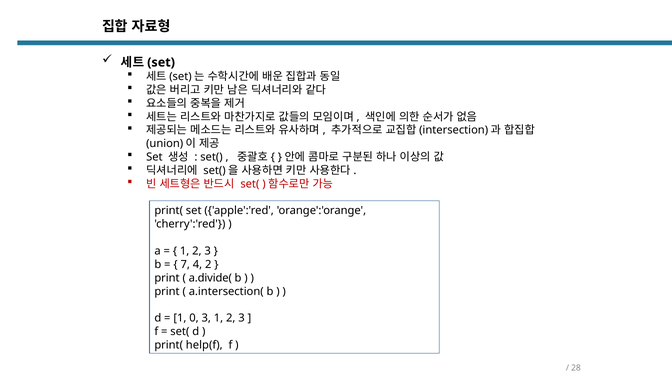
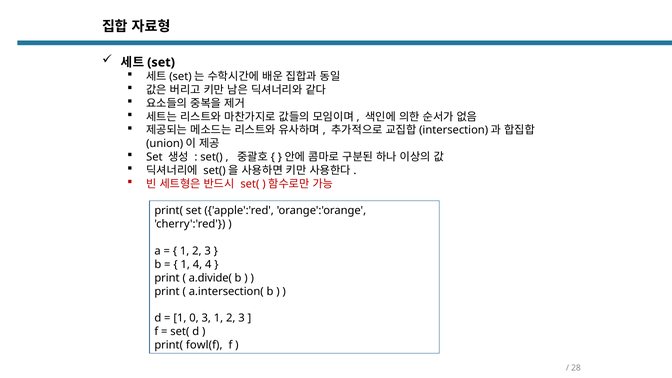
7 at (185, 264): 7 -> 1
4 2: 2 -> 4
help(f: help(f -> fowl(f
